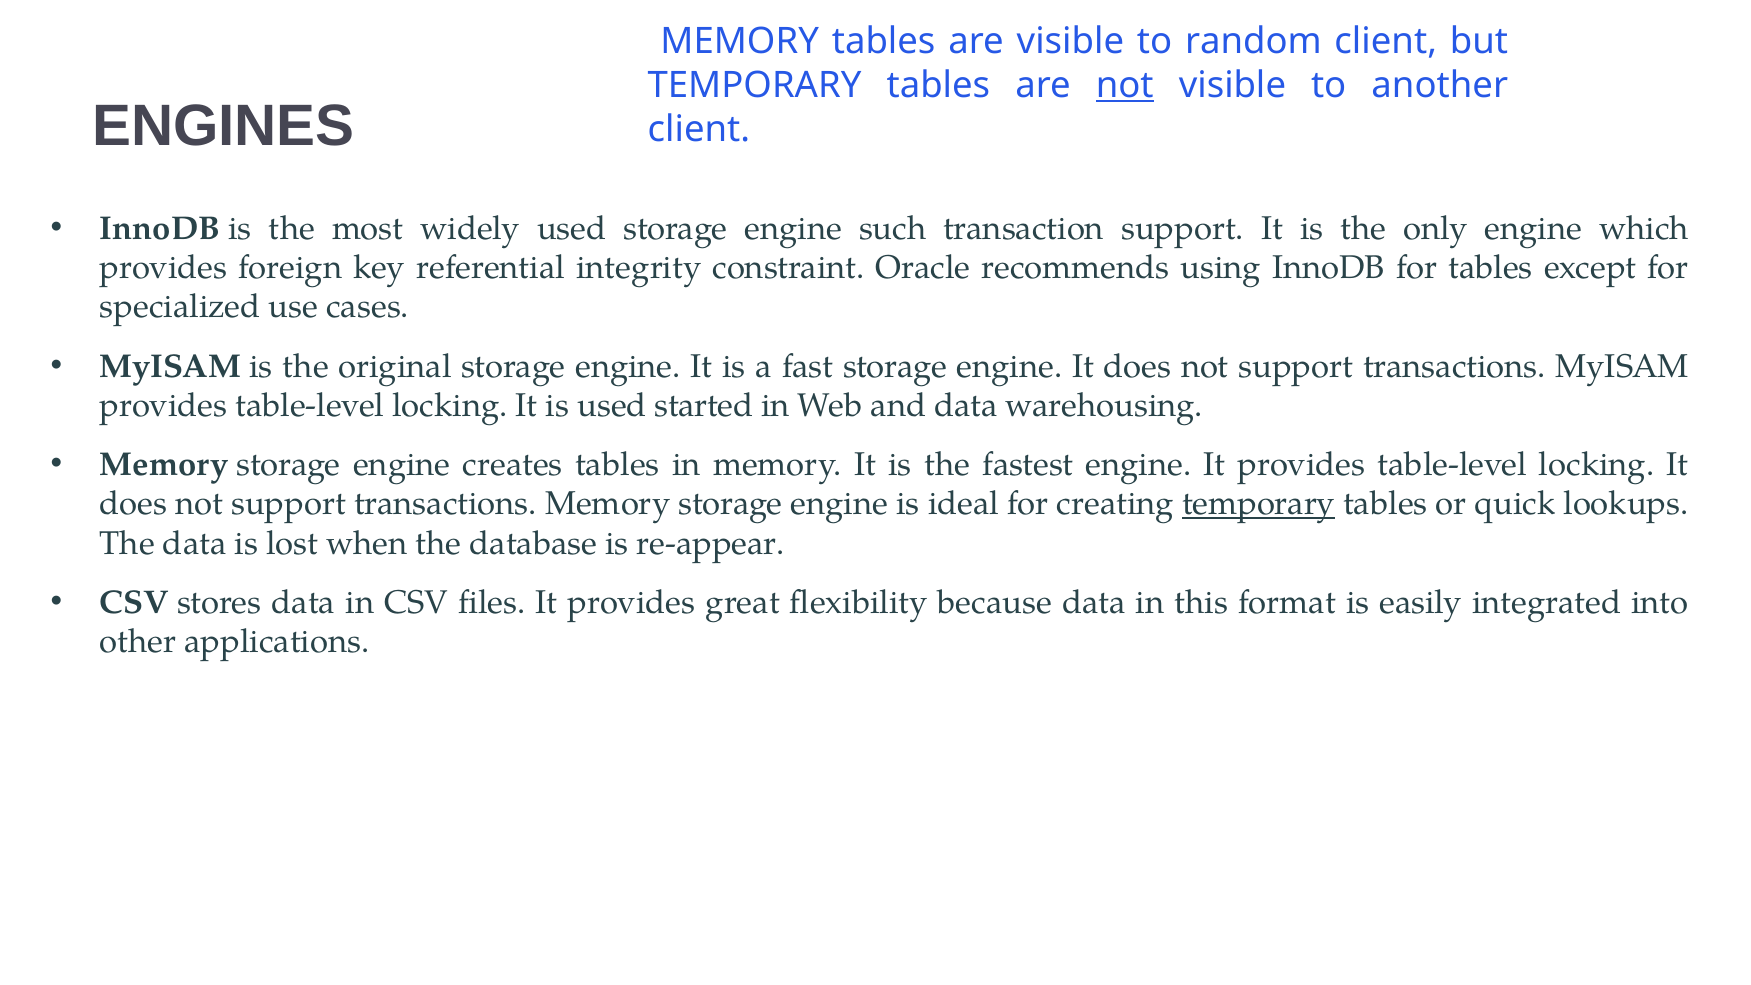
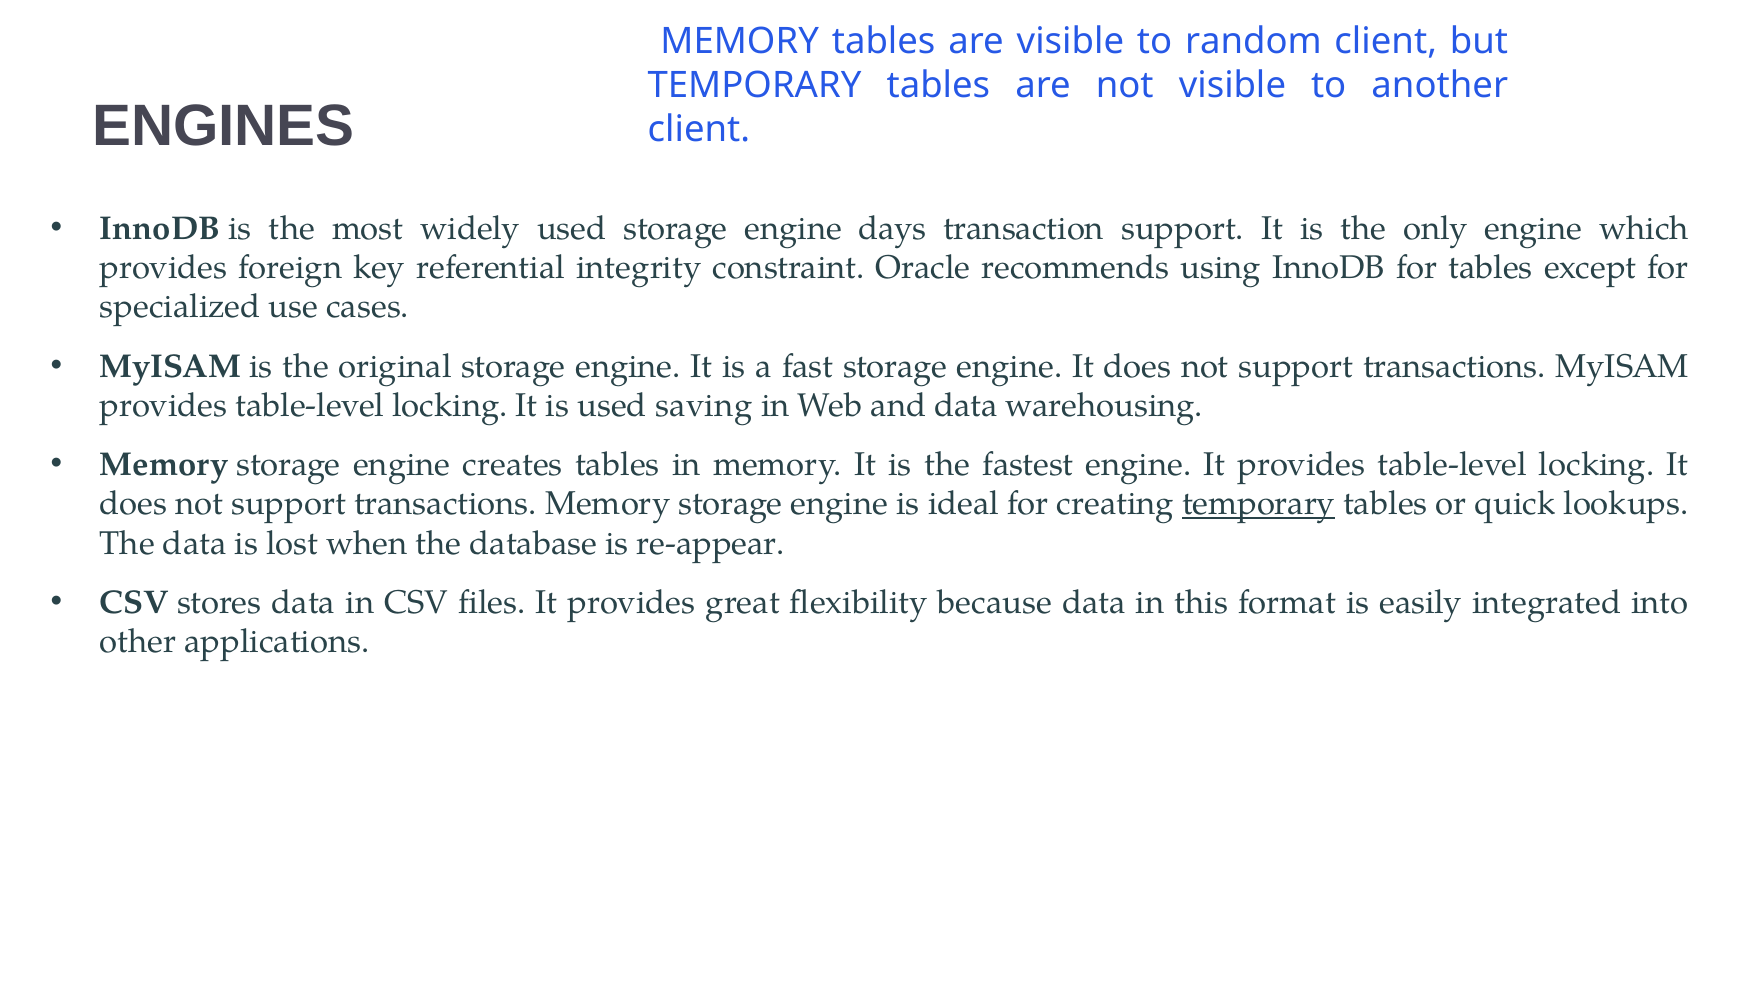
not at (1125, 86) underline: present -> none
such: such -> days
started: started -> saving
